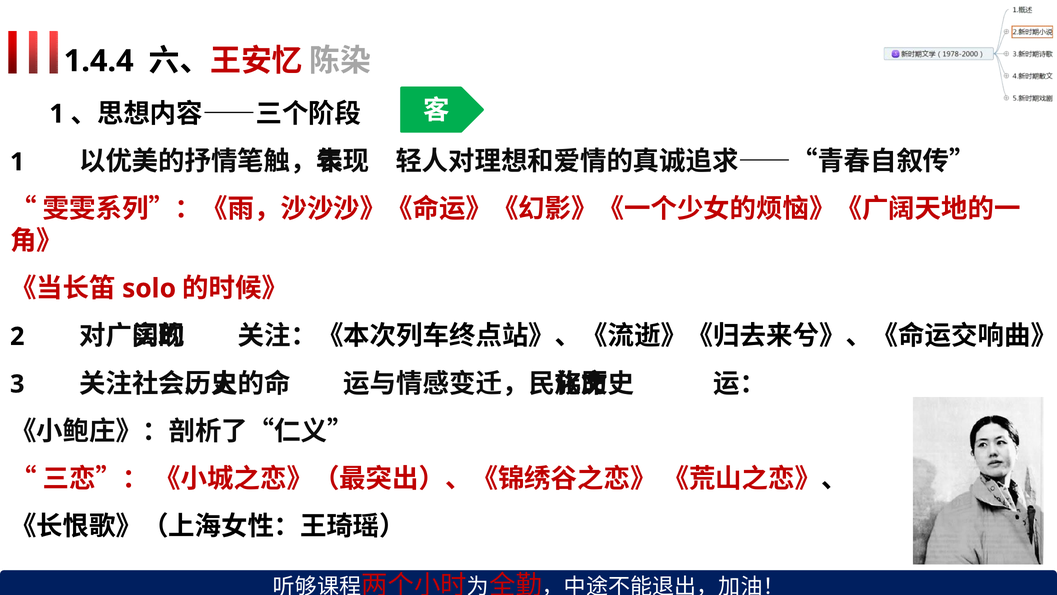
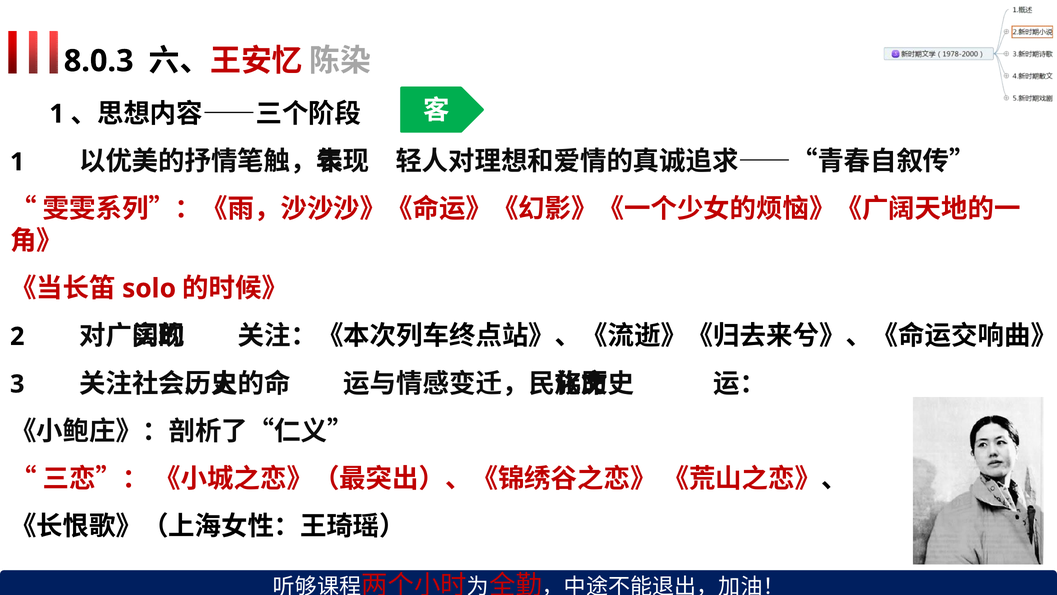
1.4.4: 1.4.4 -> 8.0.3
